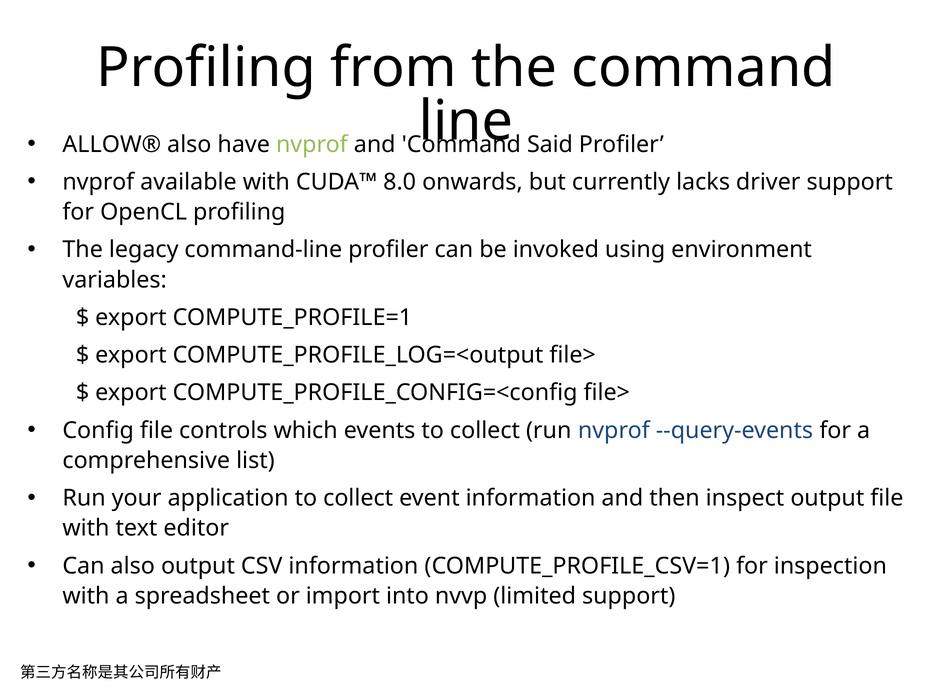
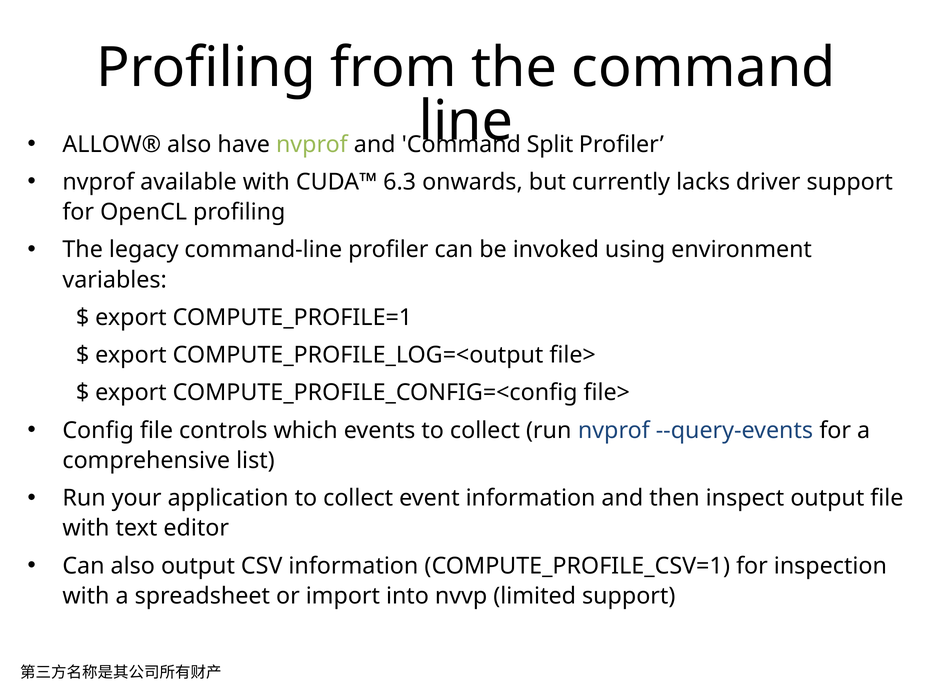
Said: Said -> Split
8.0: 8.0 -> 6.3
